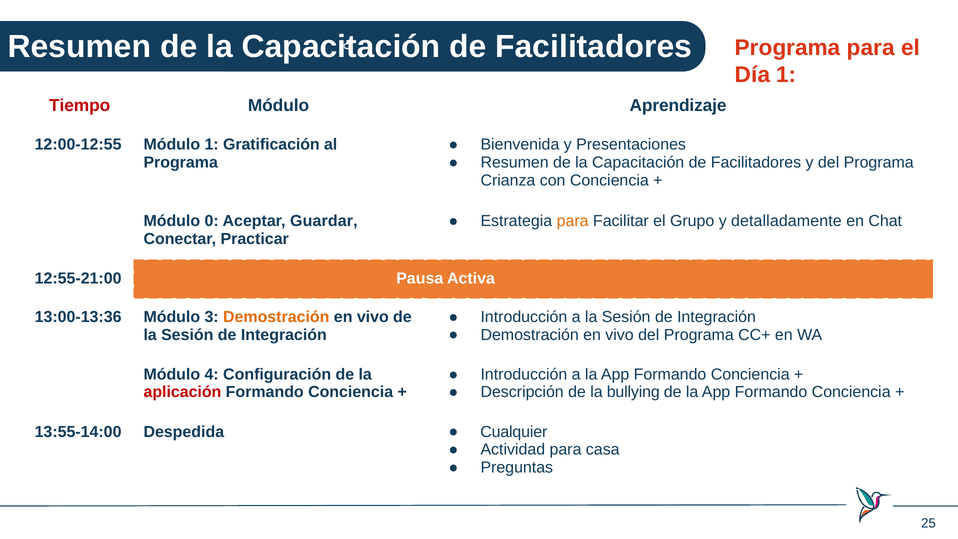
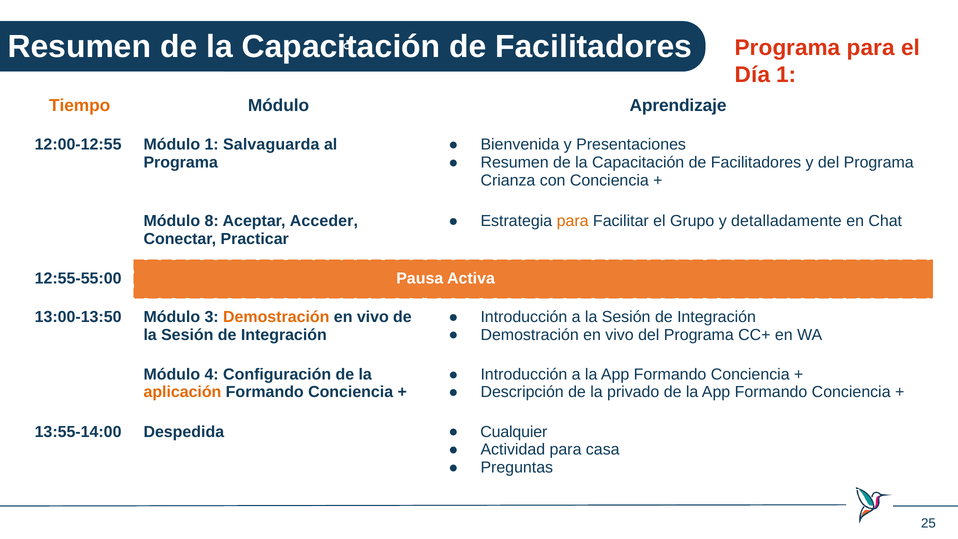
Tiempo colour: red -> orange
Gratificación: Gratificación -> Salvaguarda
0: 0 -> 8
Guardar: Guardar -> Acceder
12:55-21:00: 12:55-21:00 -> 12:55-55:00
13:00-13:36: 13:00-13:36 -> 13:00-13:50
aplicación colour: red -> orange
bullying: bullying -> privado
